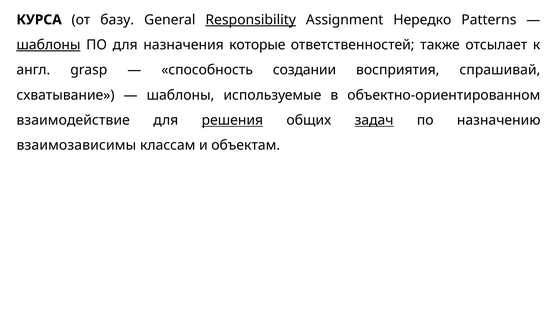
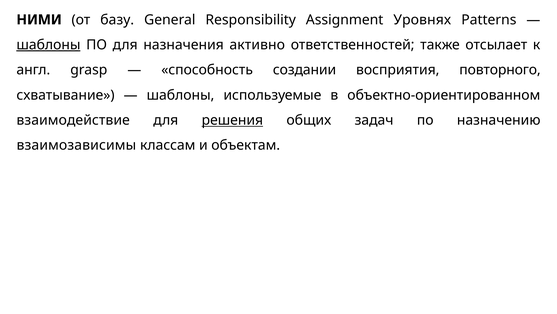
КУРСА: КУРСА -> НИМИ
Responsibility underline: present -> none
Нередко: Нередко -> Уровнях
которые: которые -> активно
спрашивай: спрашивай -> повторного
задач underline: present -> none
